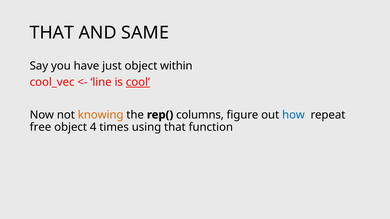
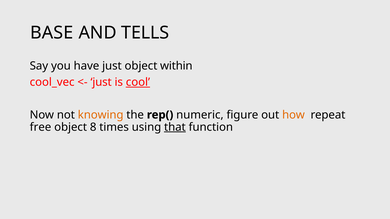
THAT at (52, 33): THAT -> BASE
SAME: SAME -> TELLS
line at (101, 82): line -> just
columns: columns -> numeric
how colour: blue -> orange
4: 4 -> 8
that at (175, 127) underline: none -> present
